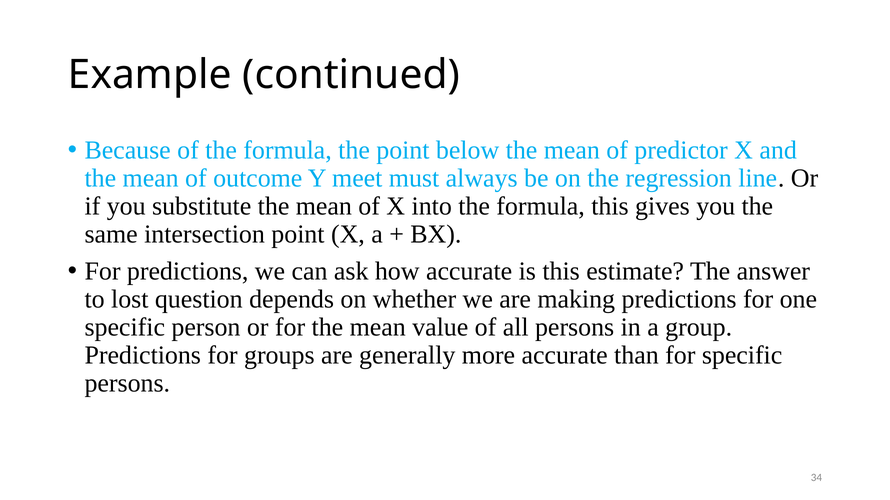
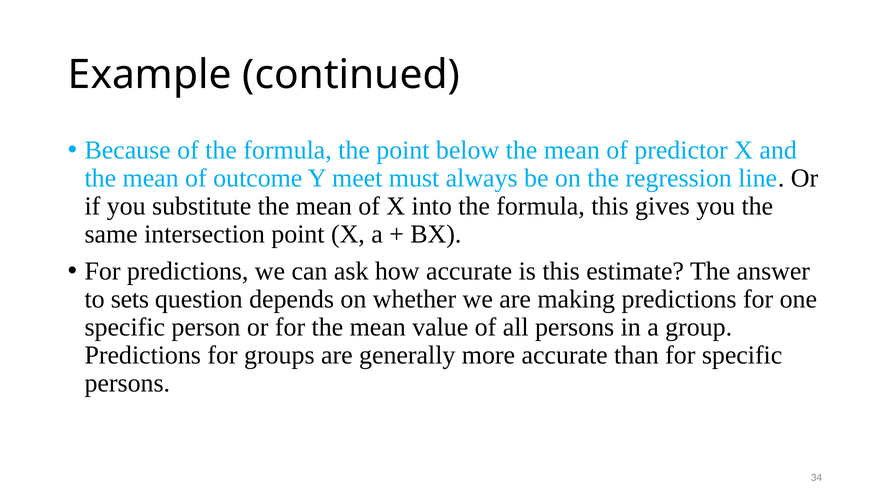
lost: lost -> sets
